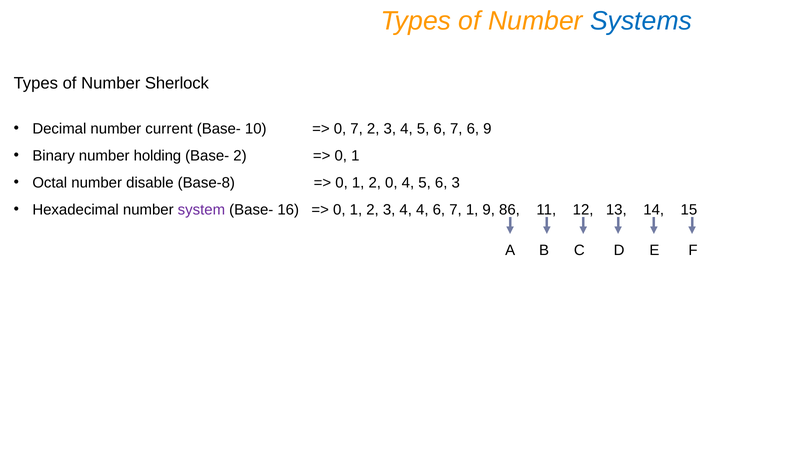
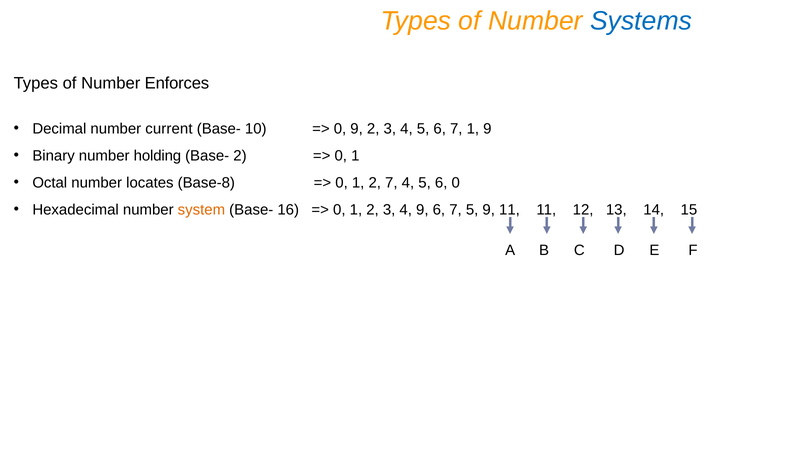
Sherlock: Sherlock -> Enforces
0 7: 7 -> 9
7 6: 6 -> 1
disable: disable -> locates
2 0: 0 -> 7
6 3: 3 -> 0
system colour: purple -> orange
4 4: 4 -> 9
7 1: 1 -> 5
9 86: 86 -> 11
